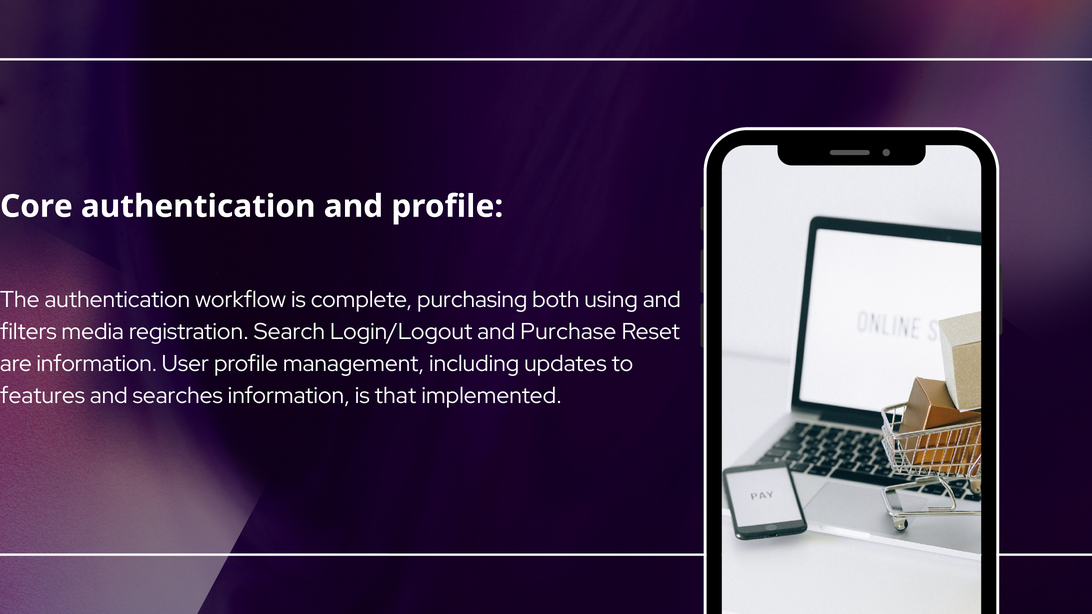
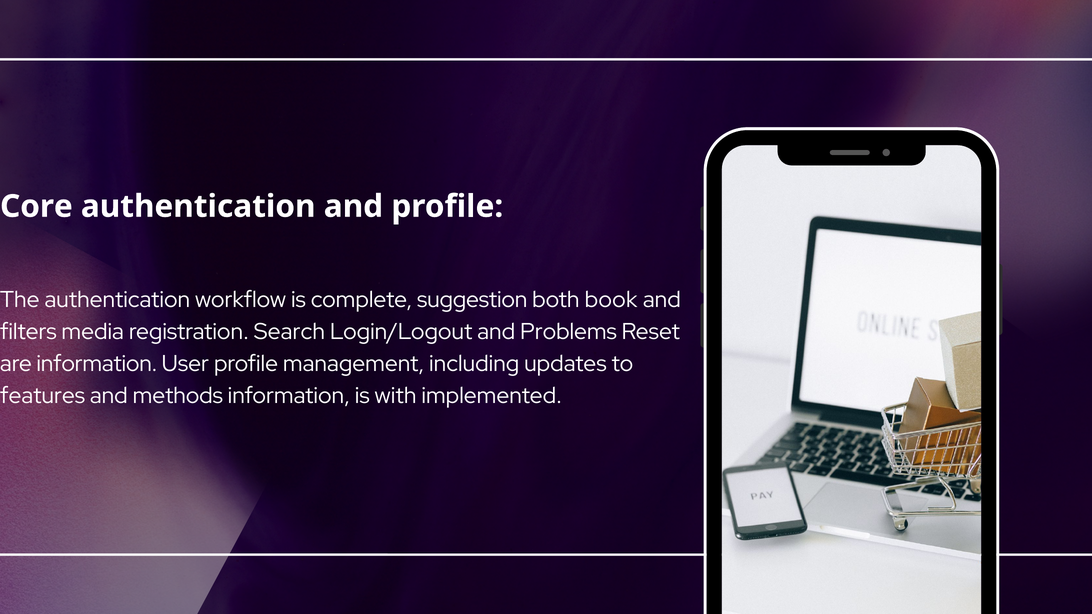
purchasing: purchasing -> suggestion
using: using -> book
Purchase: Purchase -> Problems
searches: searches -> methods
that: that -> with
